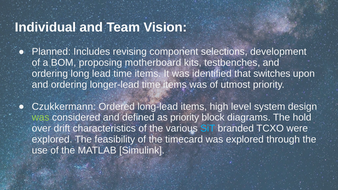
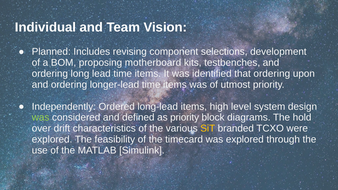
that switches: switches -> ordering
Czukkermann: Czukkermann -> Independently
SiT colour: light blue -> yellow
